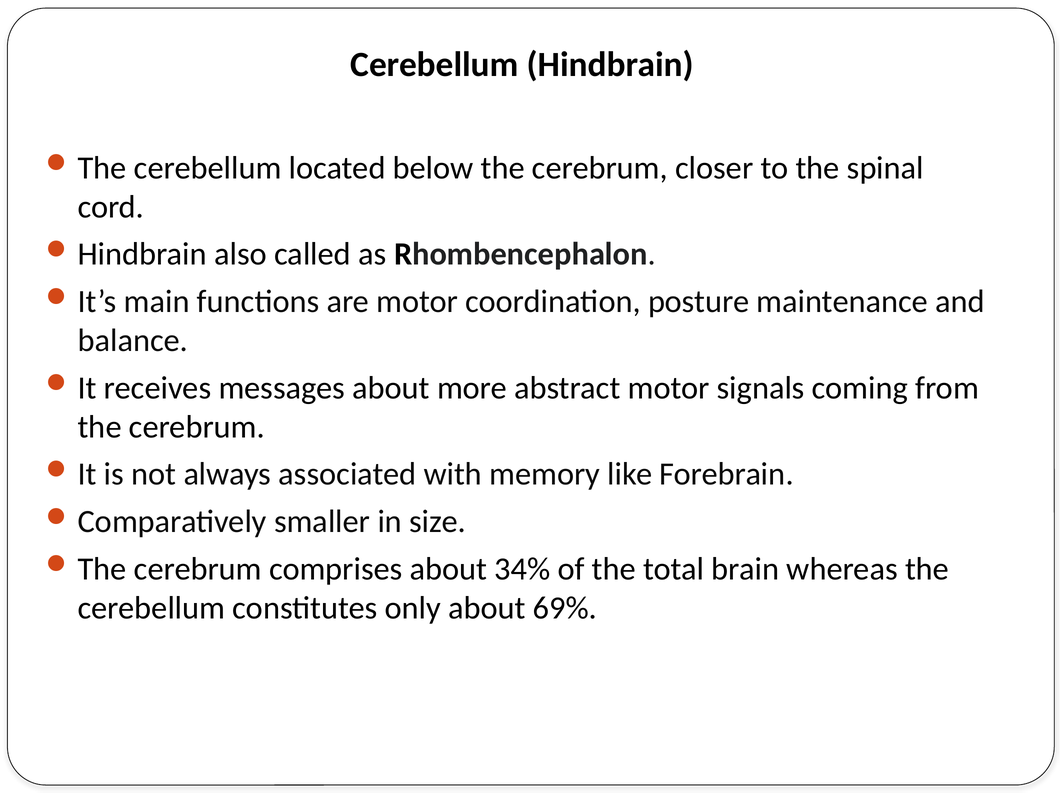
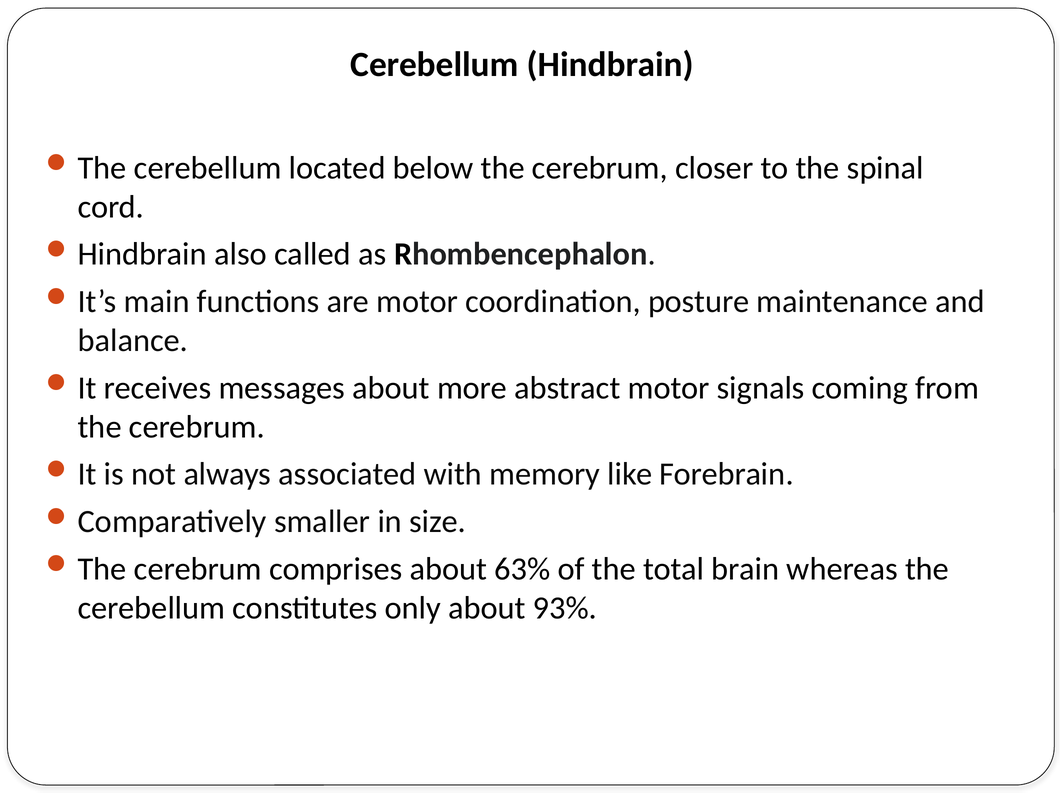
34%: 34% -> 63%
69%: 69% -> 93%
